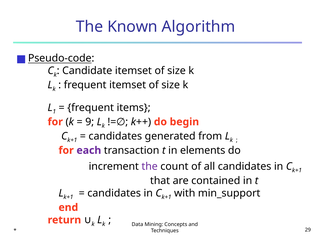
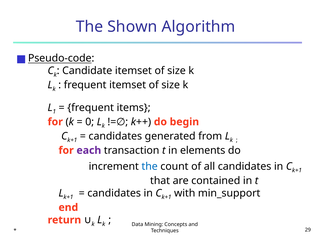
Known: Known -> Shown
9: 9 -> 0
the at (150, 167) colour: purple -> blue
